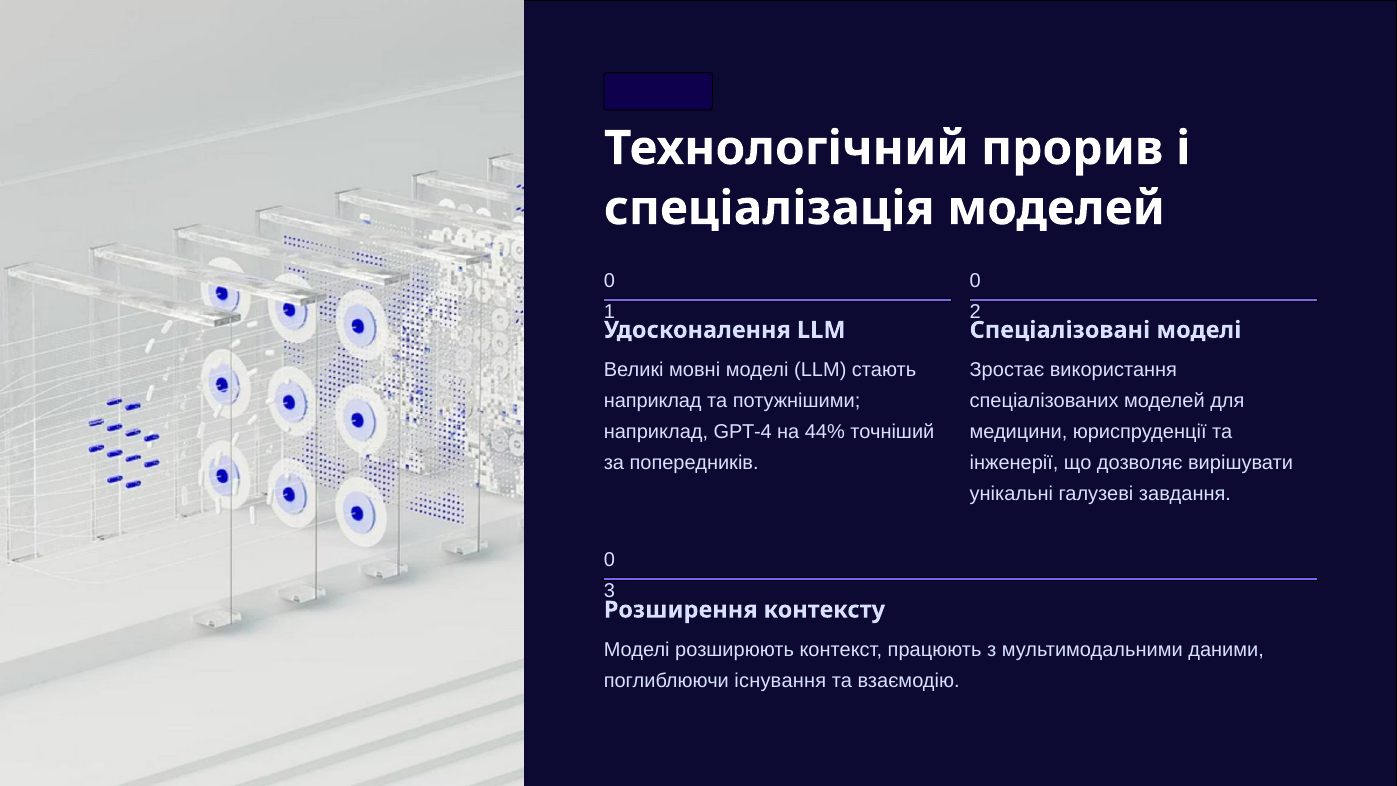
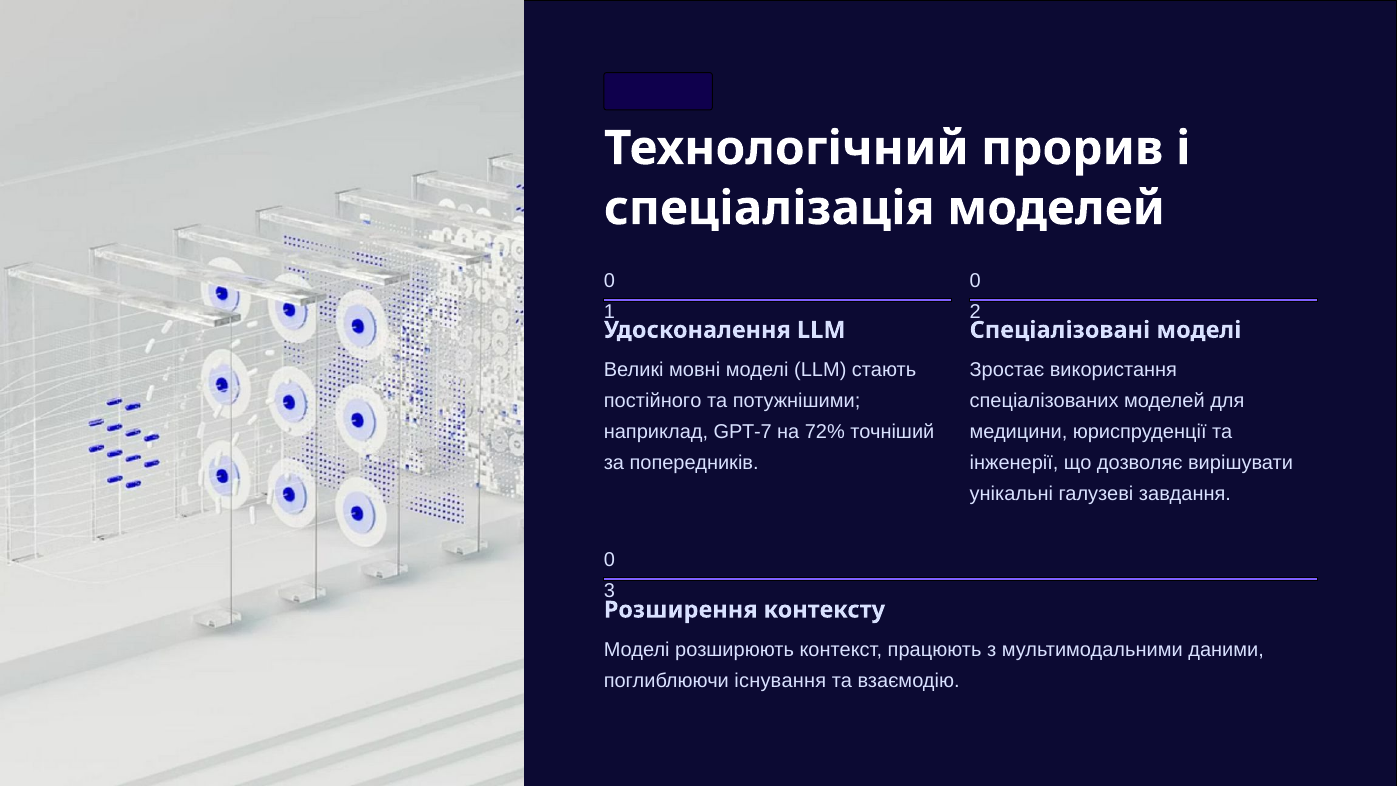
наприклад at (653, 401): наприклад -> постійного
GPT-4: GPT-4 -> GPT-7
44%: 44% -> 72%
